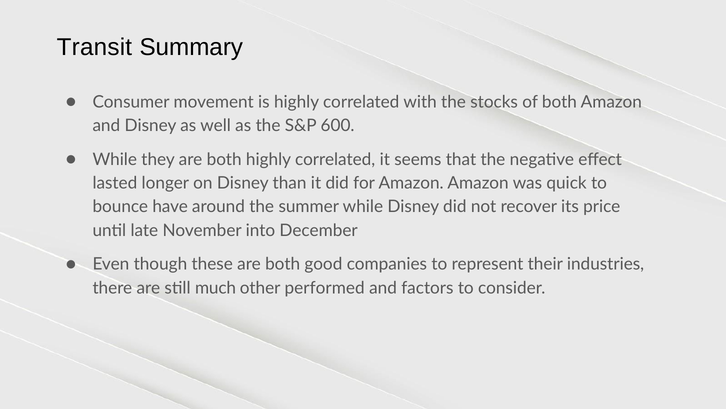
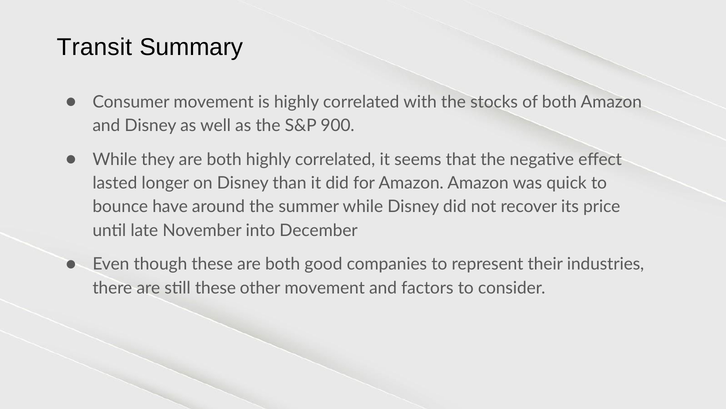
600: 600 -> 900
still much: much -> these
other performed: performed -> movement
